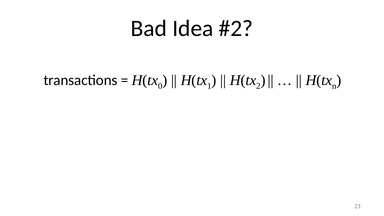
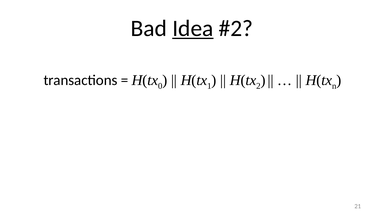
Idea underline: none -> present
